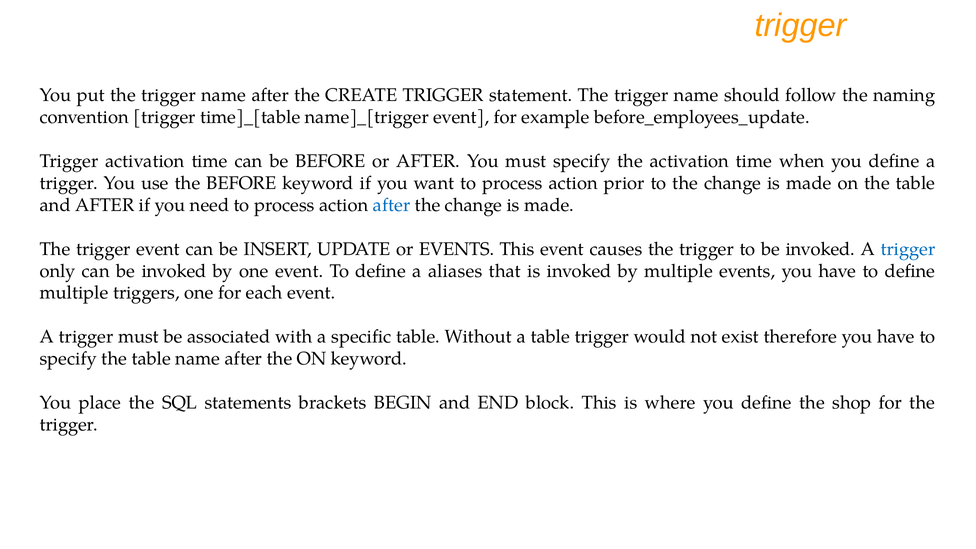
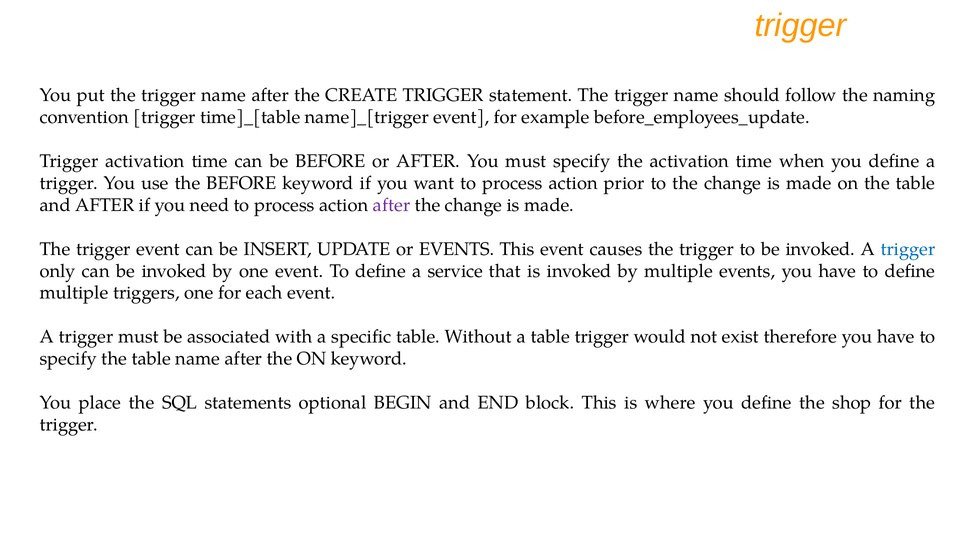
after at (392, 205) colour: blue -> purple
aliases: aliases -> service
brackets: brackets -> optional
